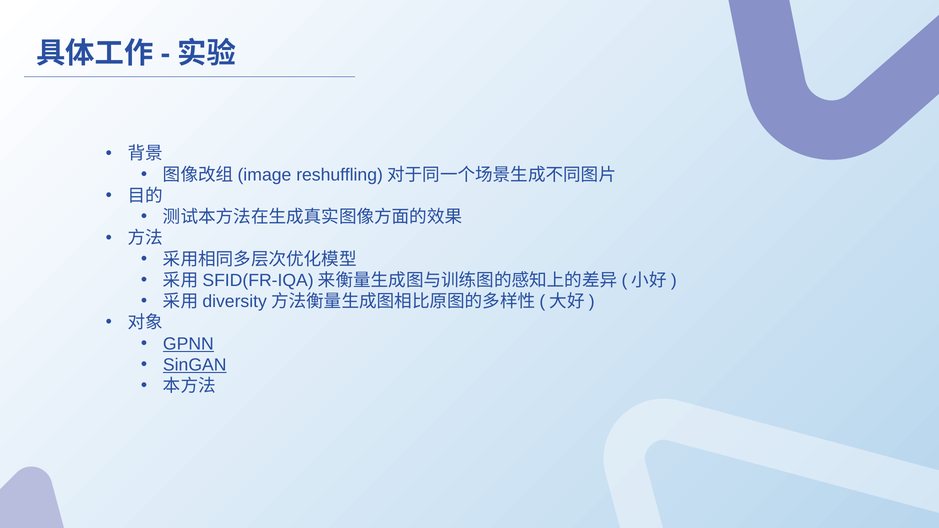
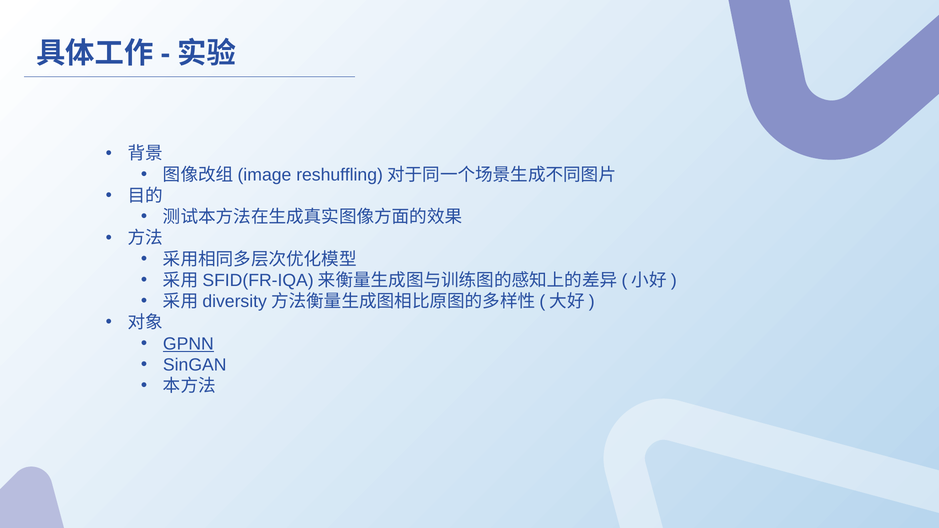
SinGAN underline: present -> none
